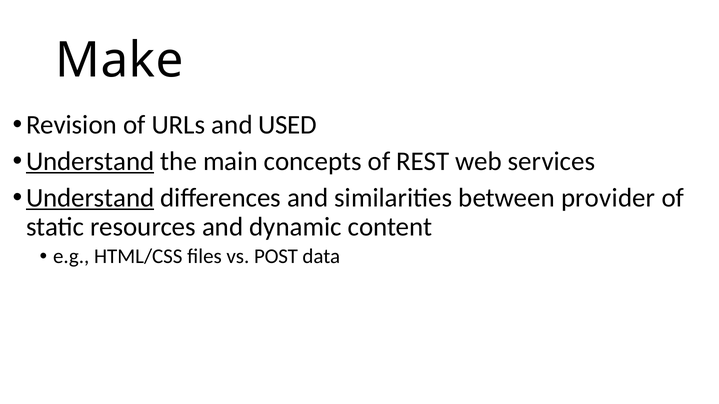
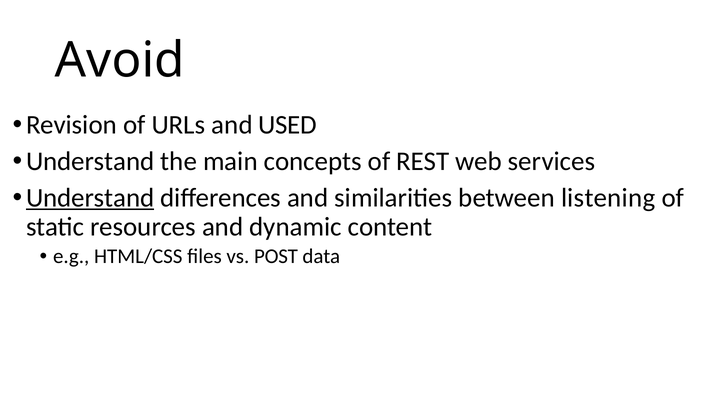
Make: Make -> Avoid
Understand at (90, 161) underline: present -> none
provider: provider -> listening
